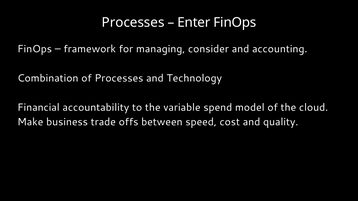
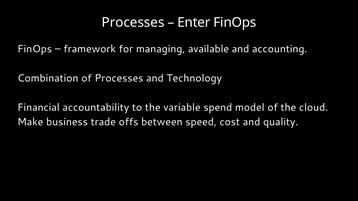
consider: consider -> available
